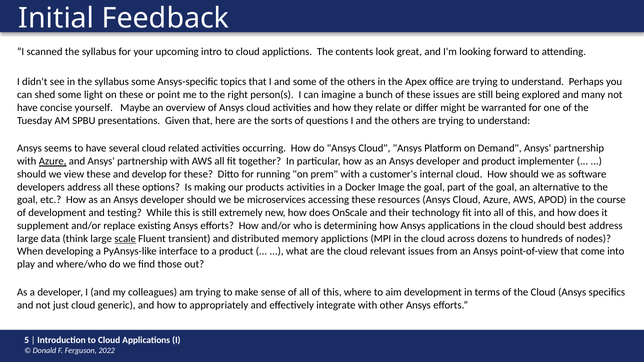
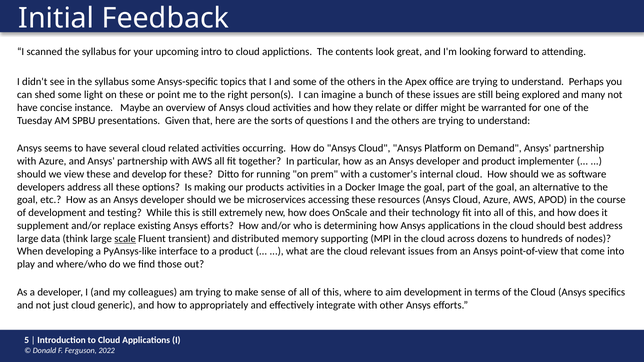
yourself: yourself -> instance
Azure at (53, 161) underline: present -> none
memory applictions: applictions -> supporting
